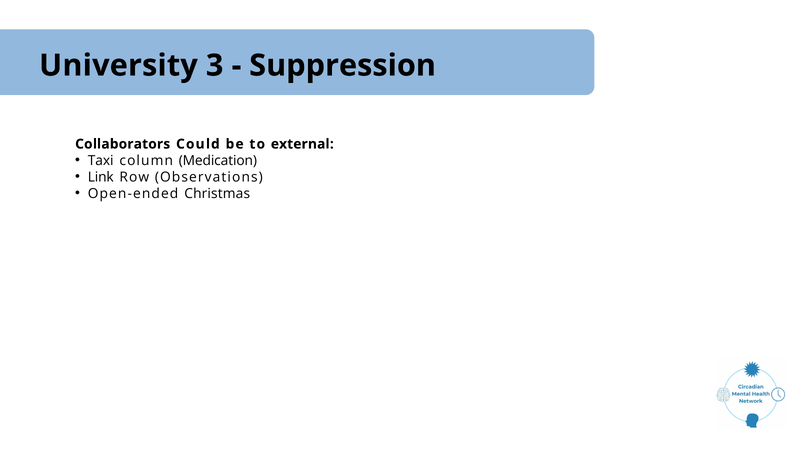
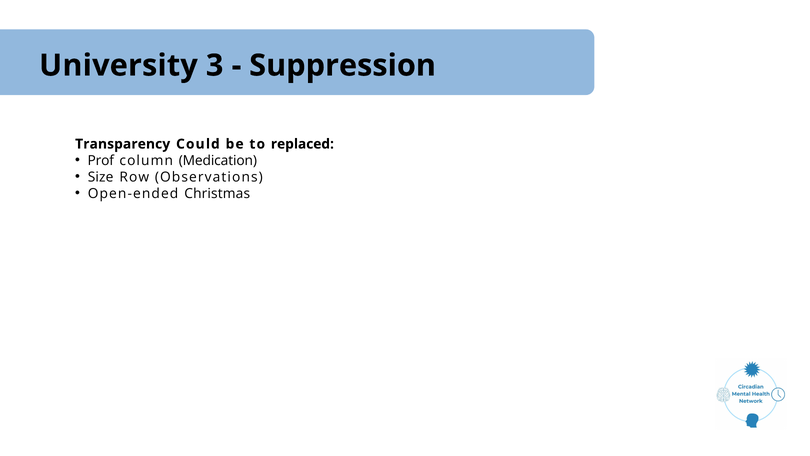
Collaborators: Collaborators -> Transparency
external: external -> replaced
Taxi: Taxi -> Prof
Link: Link -> Size
